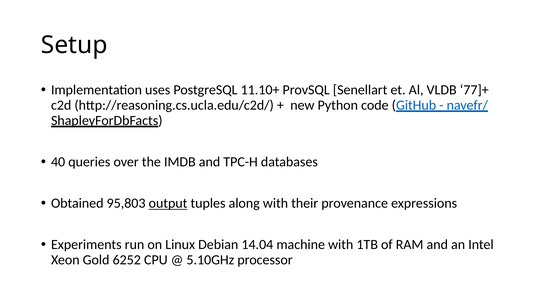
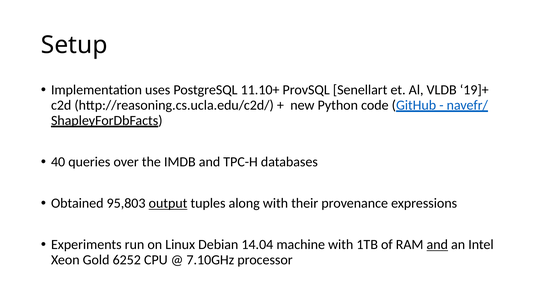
77]+: 77]+ -> 19]+
and at (437, 245) underline: none -> present
5.10GHz: 5.10GHz -> 7.10GHz
